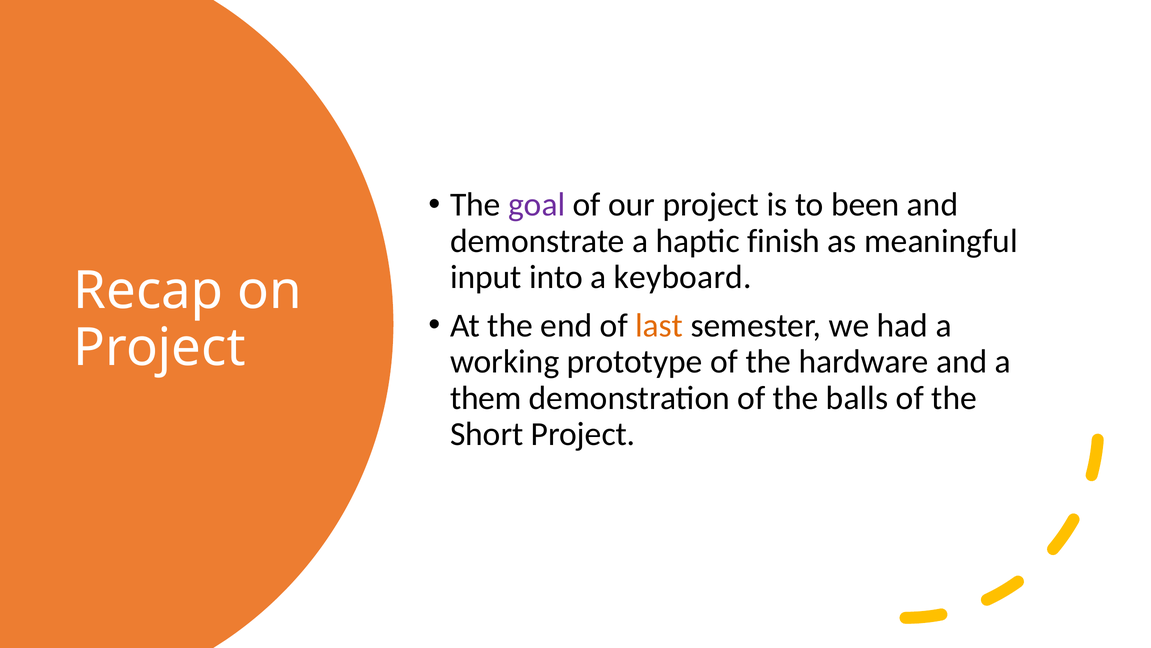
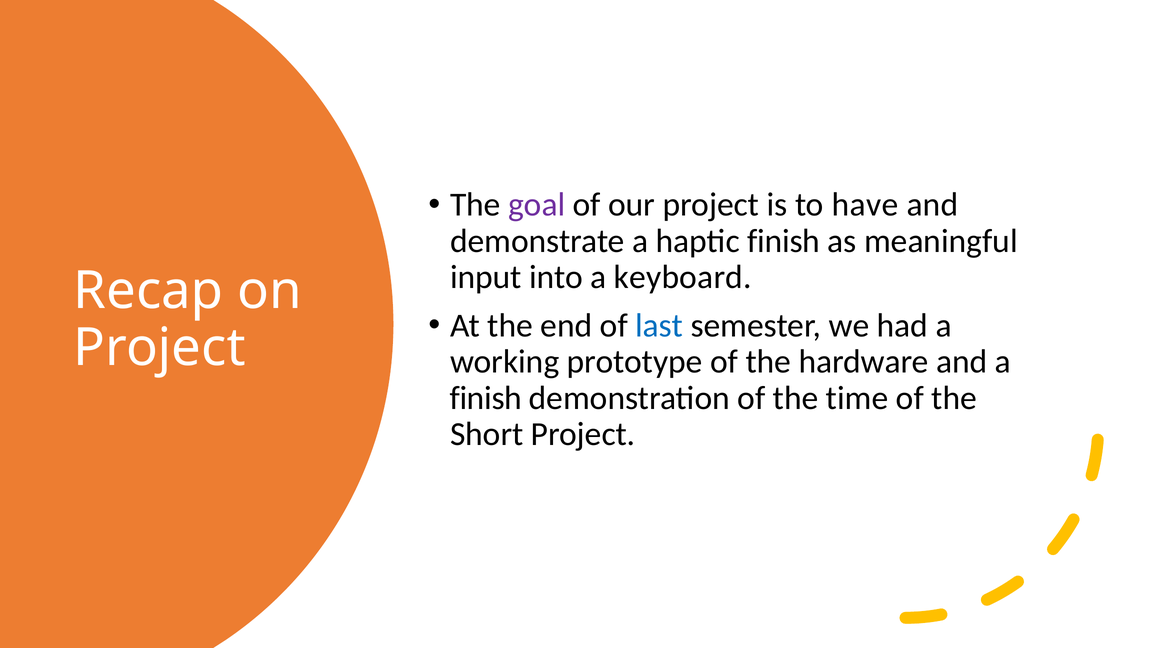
been: been -> have
last colour: orange -> blue
them at (486, 398): them -> finish
balls: balls -> time
